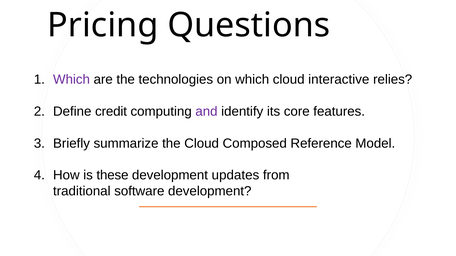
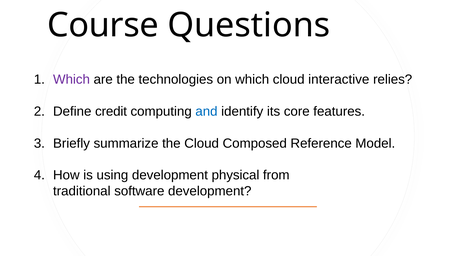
Pricing: Pricing -> Course
and colour: purple -> blue
these: these -> using
updates: updates -> physical
